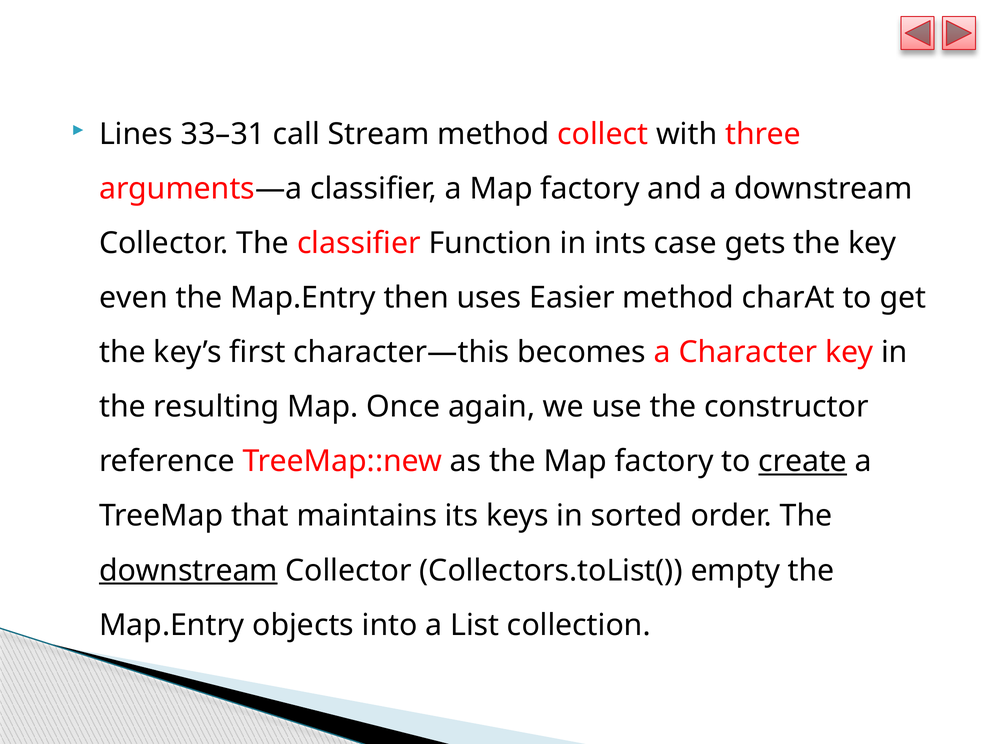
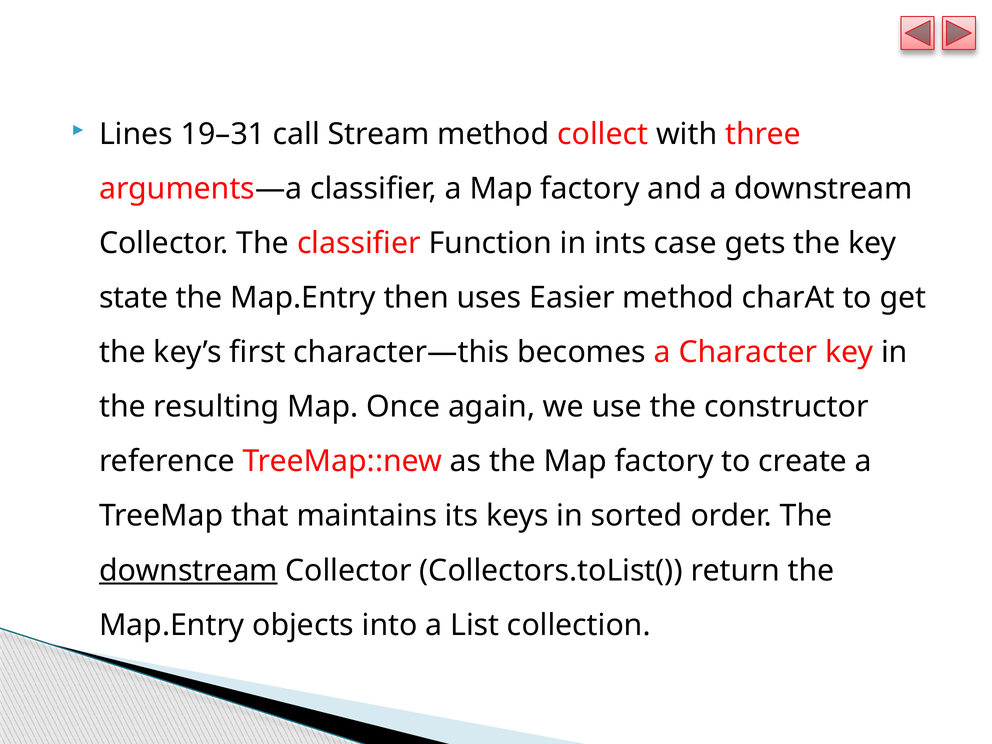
33–31: 33–31 -> 19–31
even: even -> state
create underline: present -> none
empty: empty -> return
